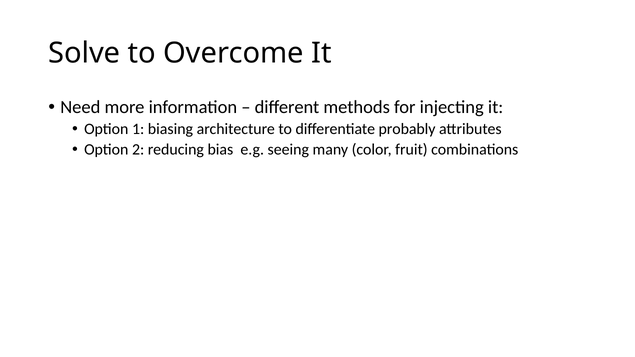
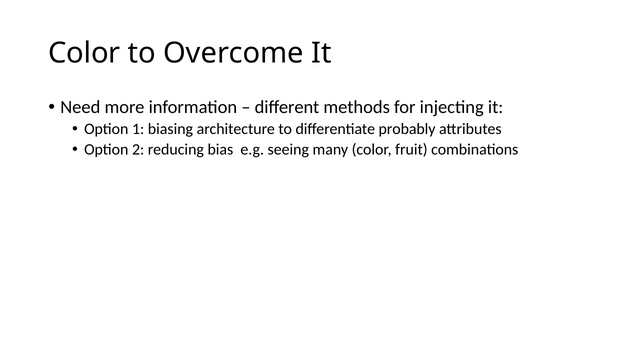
Solve at (84, 53): Solve -> Color
